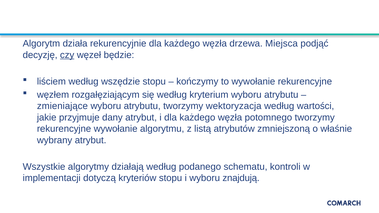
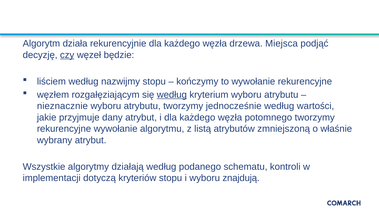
wszędzie: wszędzie -> nazwijmy
według at (172, 95) underline: none -> present
zmieniające: zmieniające -> nieznacznie
wektoryzacja: wektoryzacja -> jednocześnie
